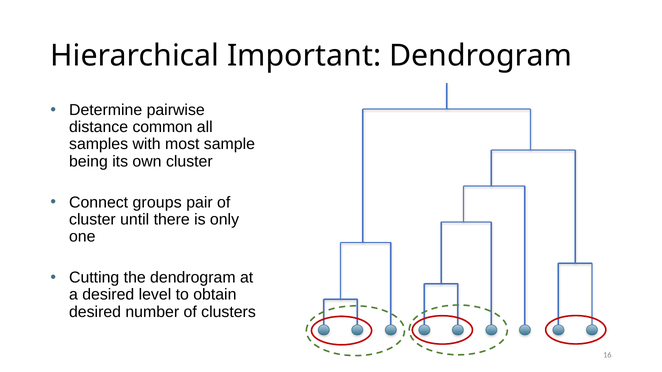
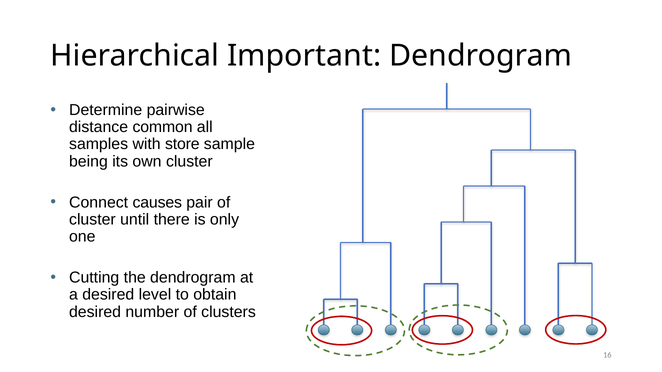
most: most -> store
groups: groups -> causes
